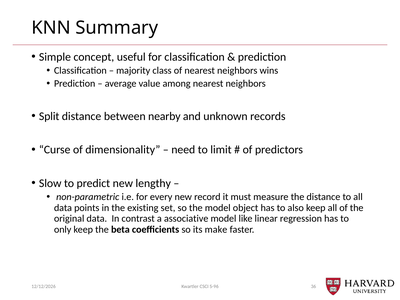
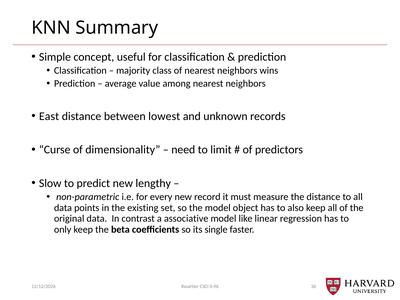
Split: Split -> East
nearby: nearby -> lowest
make: make -> single
